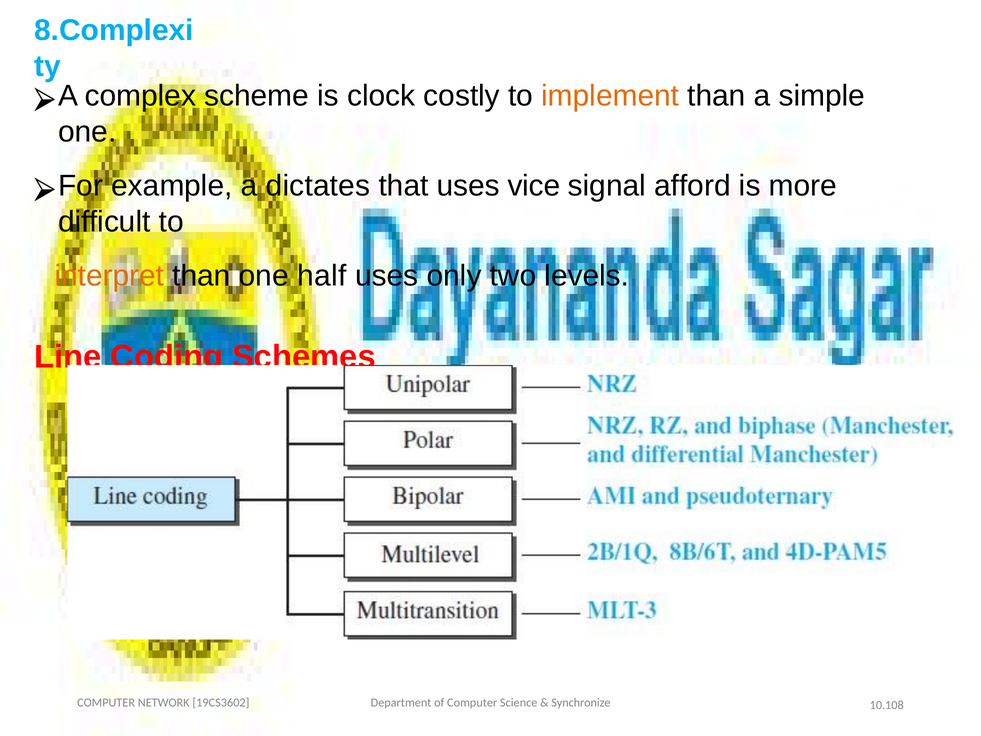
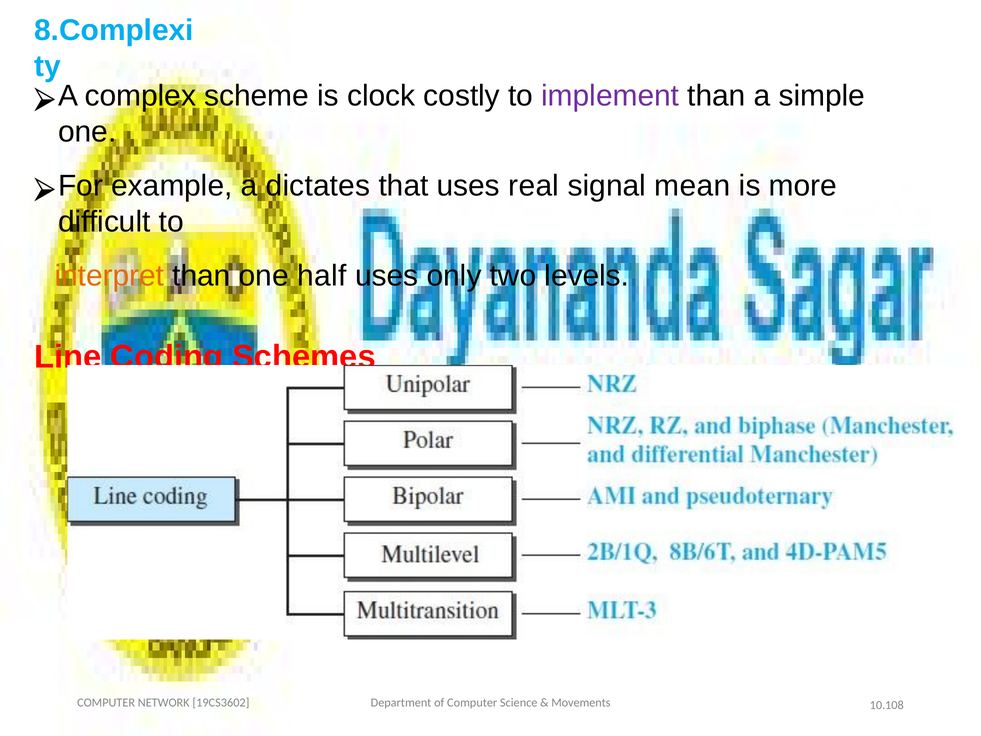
implement colour: orange -> purple
vice: vice -> real
afford: afford -> mean
Synchronize: Synchronize -> Movements
